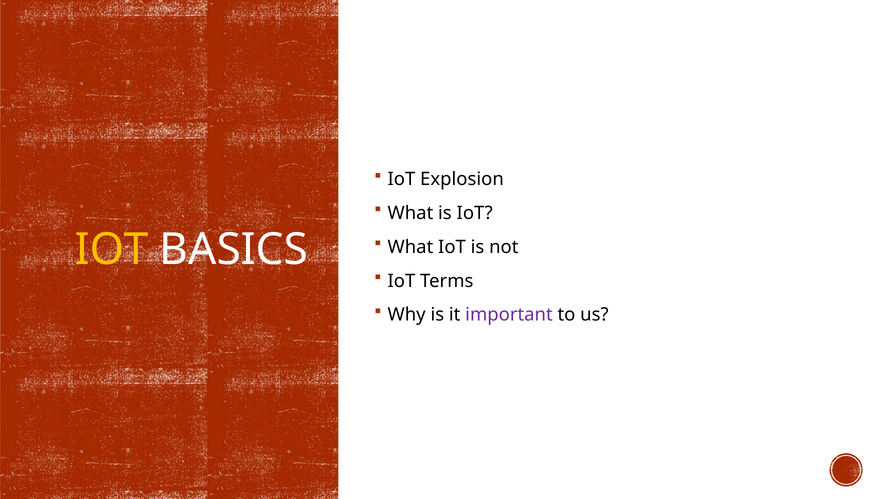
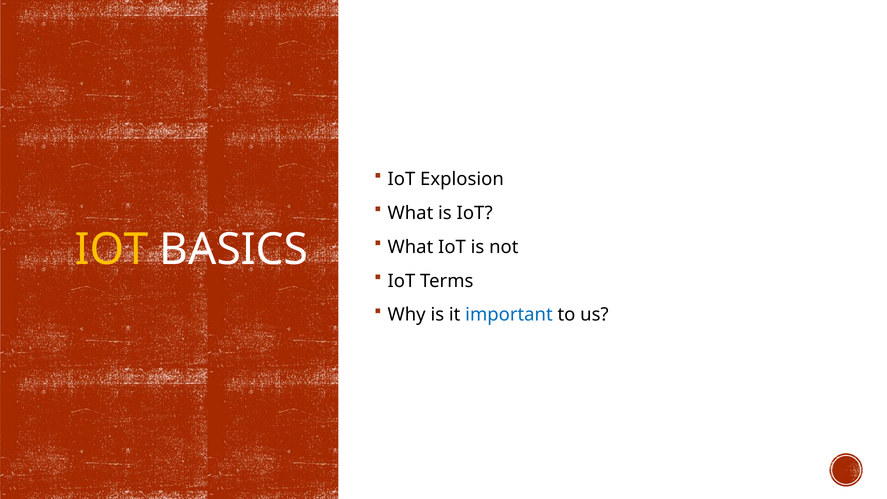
important colour: purple -> blue
